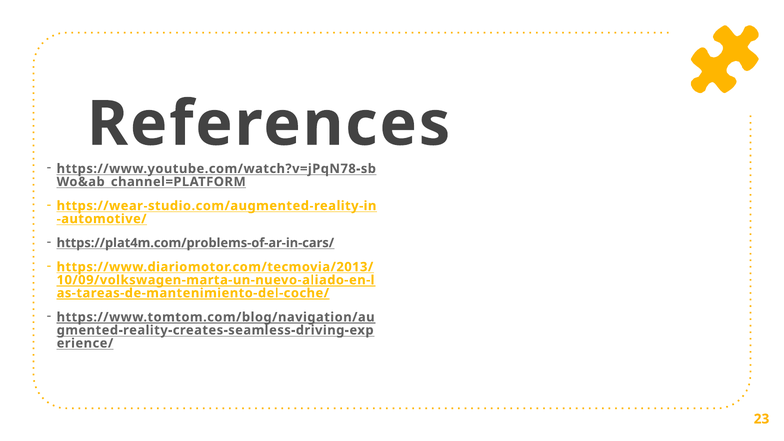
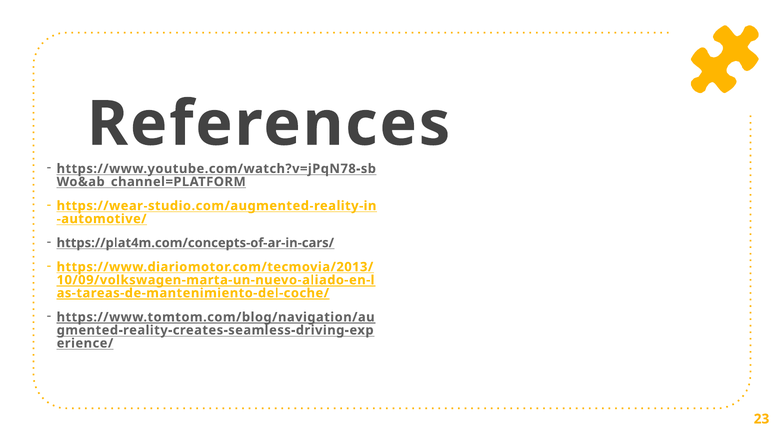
https://plat4m.com/problems-of-ar-in-cars/: https://plat4m.com/problems-of-ar-in-cars/ -> https://plat4m.com/concepts-of-ar-in-cars/
